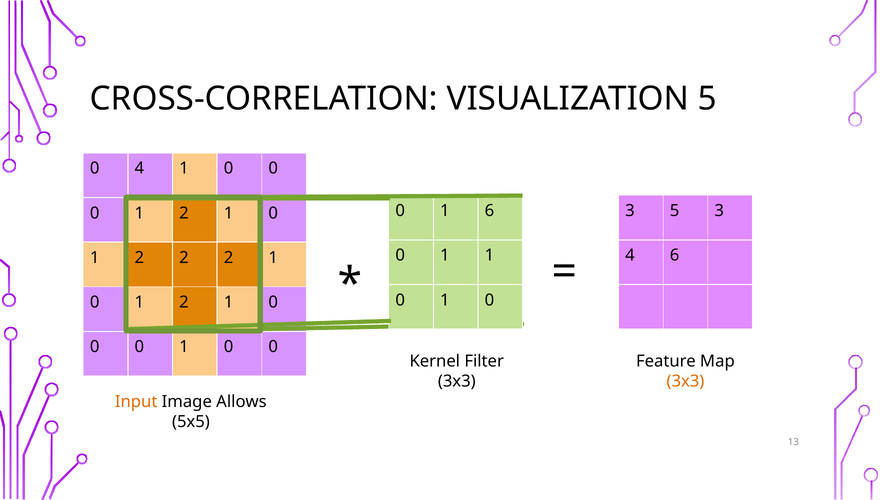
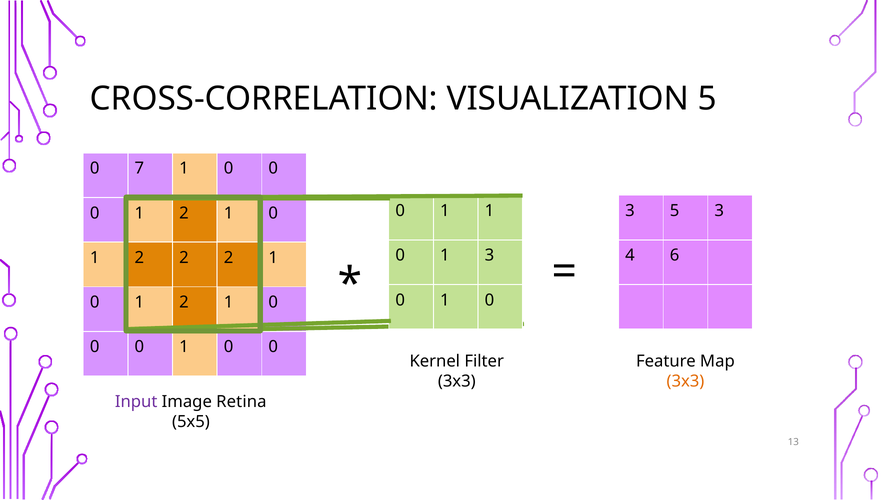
0 4: 4 -> 7
1 6: 6 -> 1
1 1: 1 -> 3
Input colour: orange -> purple
Allows: Allows -> Retina
